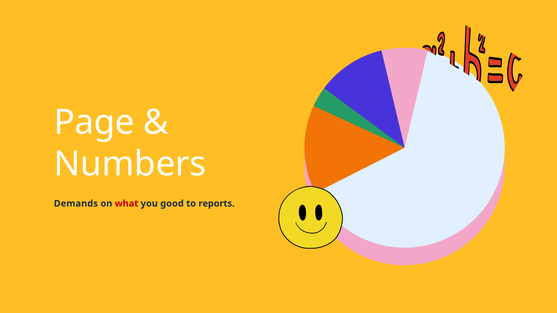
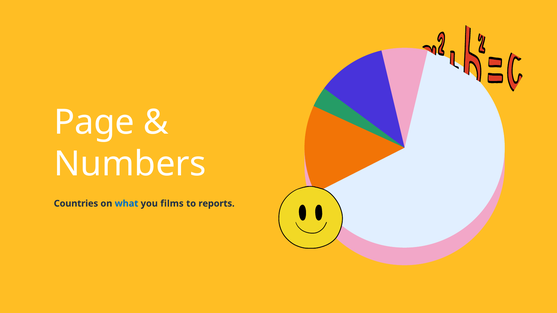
Demands: Demands -> Countries
what colour: red -> blue
good: good -> films
